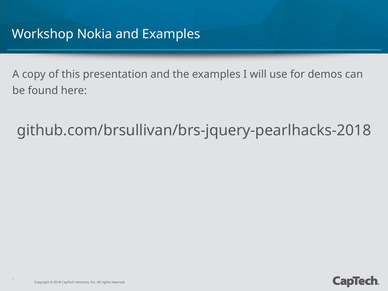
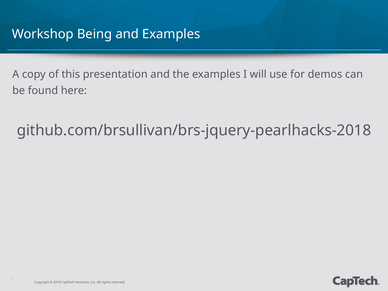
Nokia: Nokia -> Being
